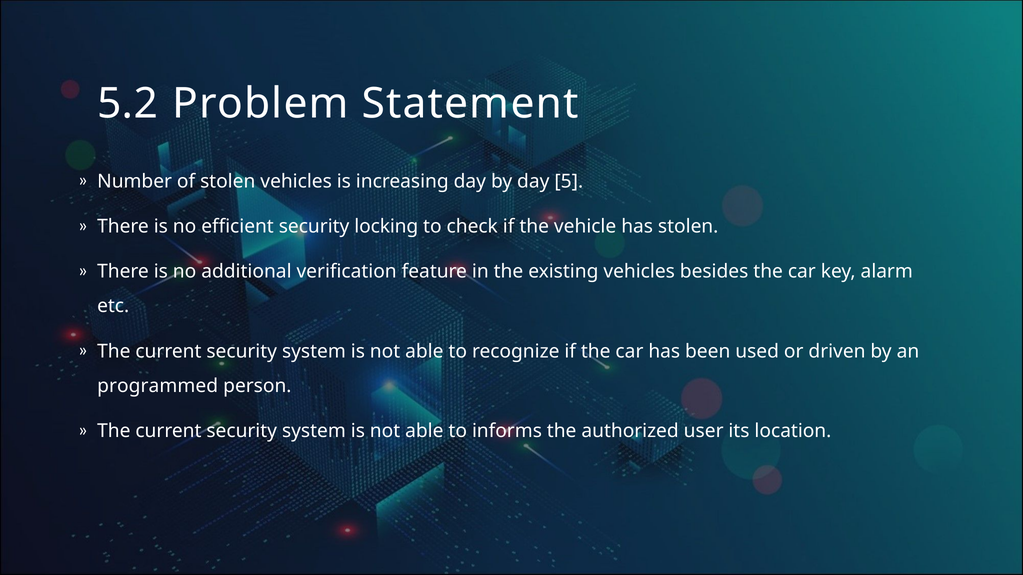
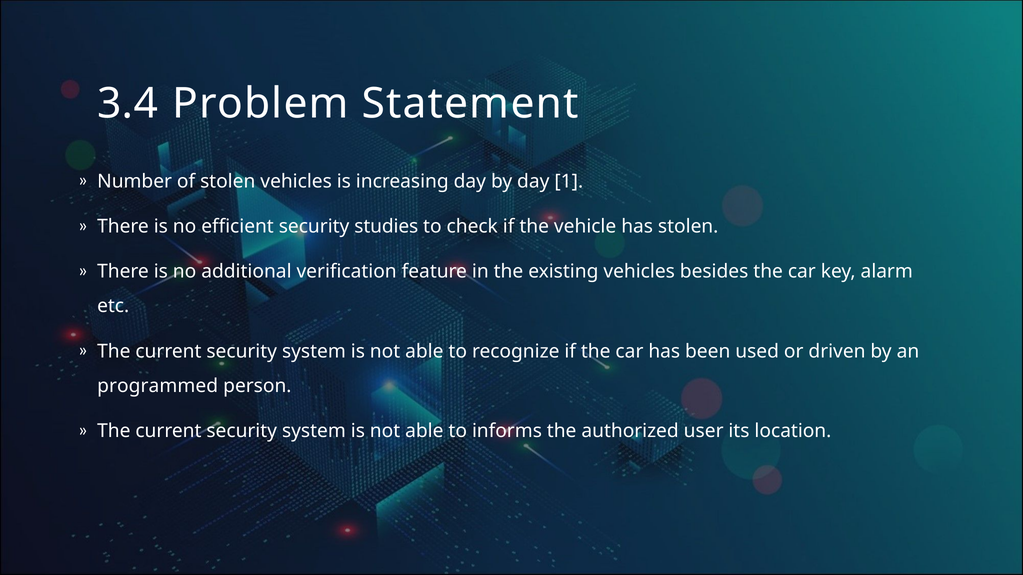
5.2: 5.2 -> 3.4
5: 5 -> 1
locking: locking -> studies
